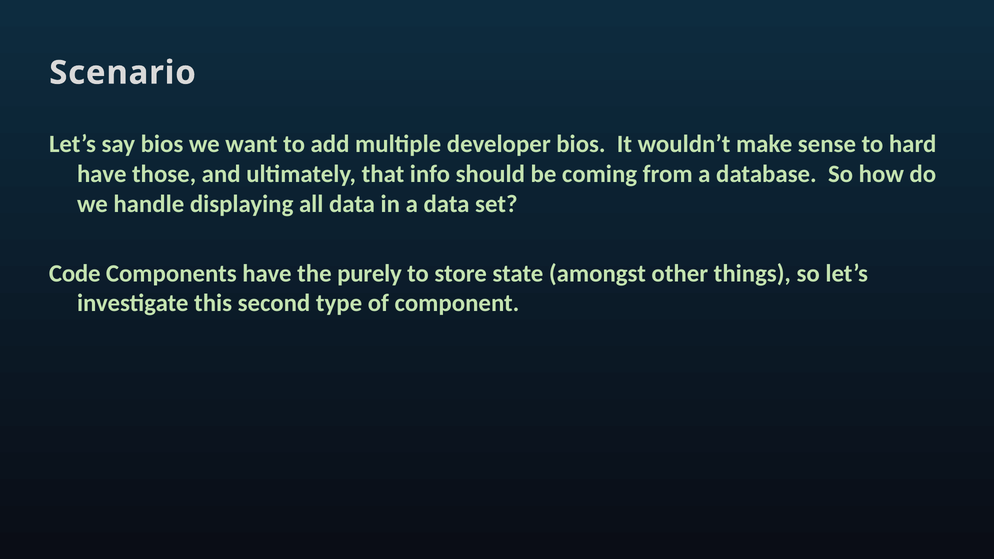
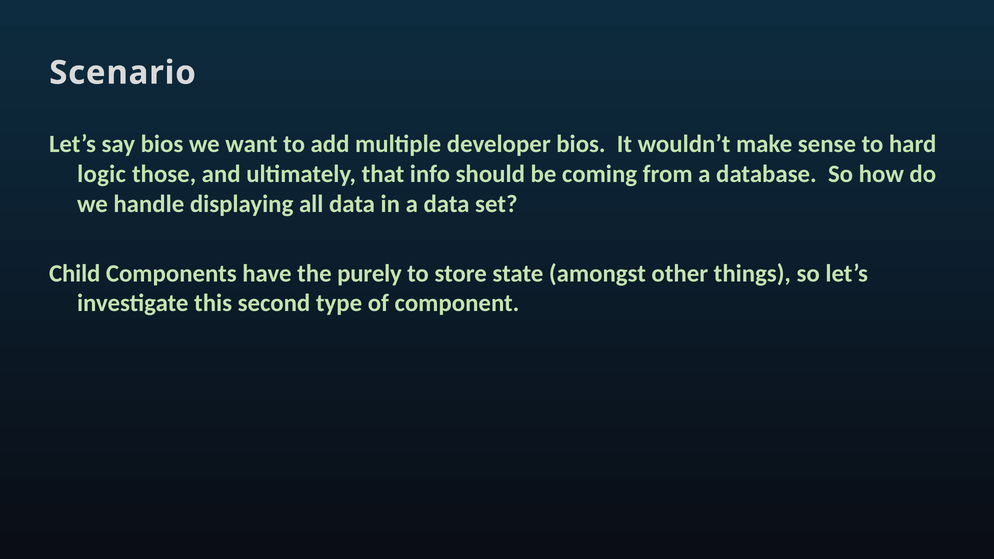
have at (102, 174): have -> logic
Code: Code -> Child
